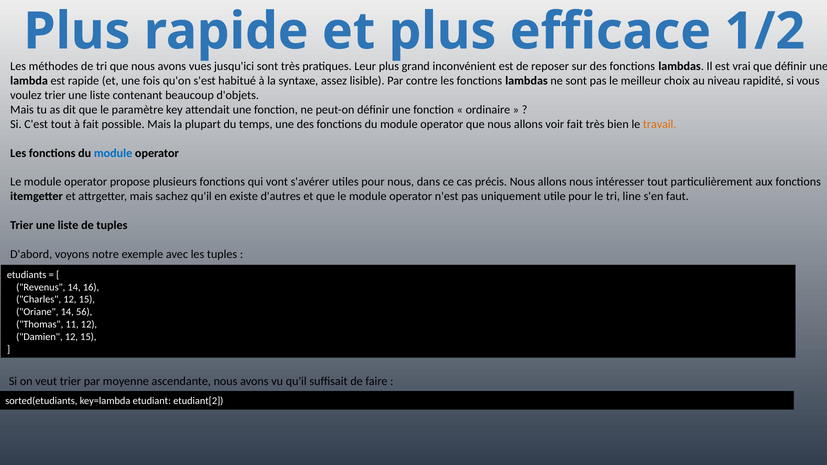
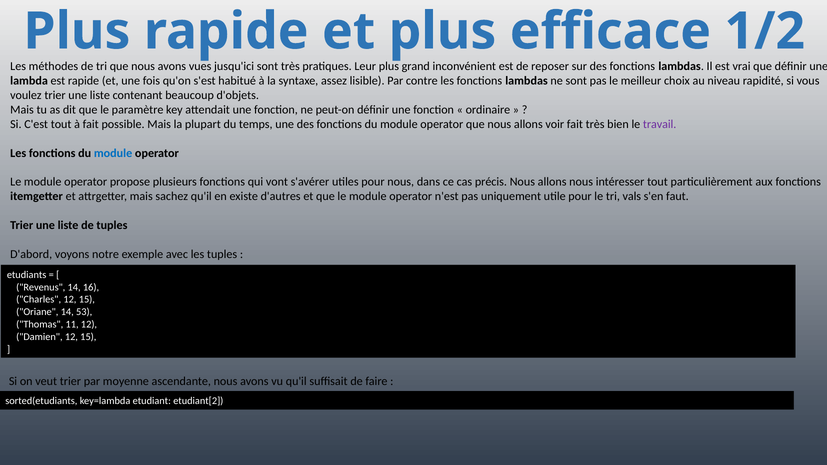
travail colour: orange -> purple
line: line -> vals
56: 56 -> 53
